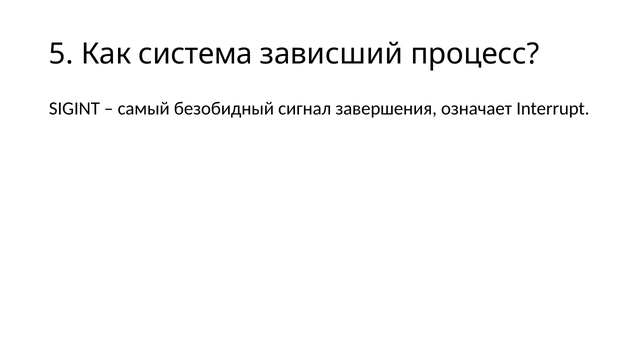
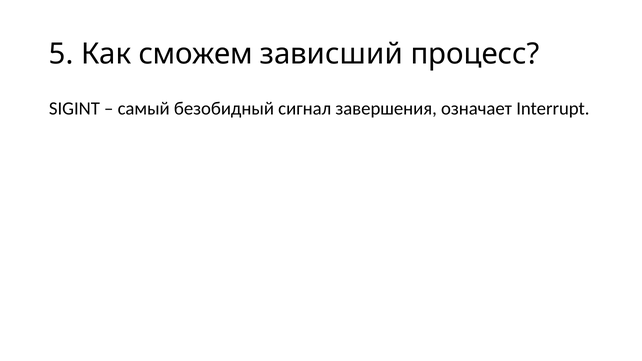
система: система -> сможем
